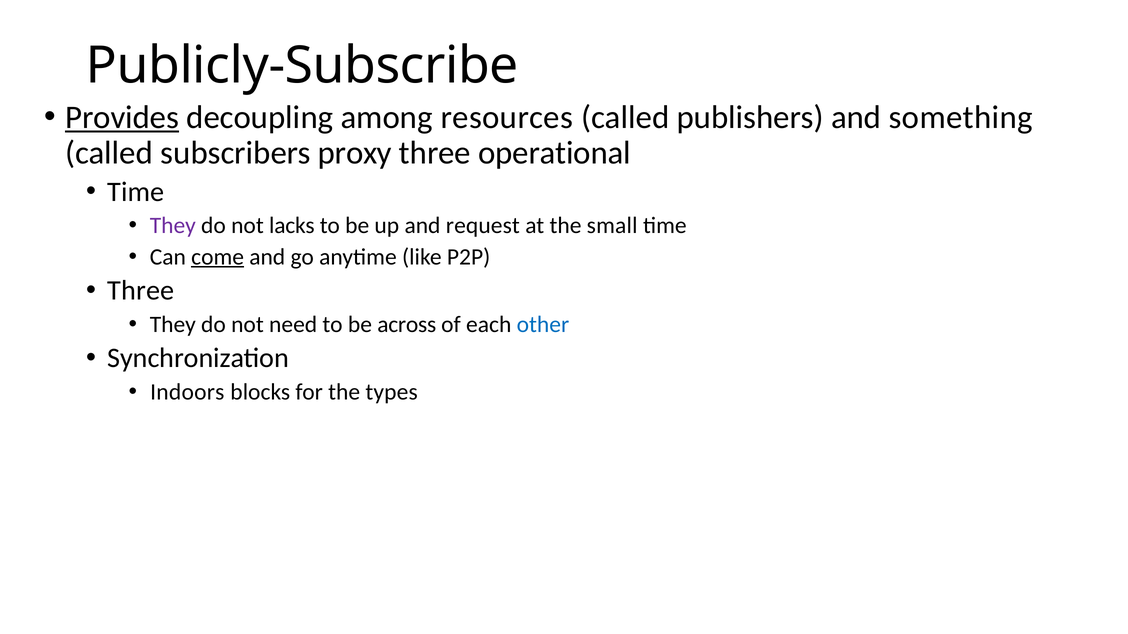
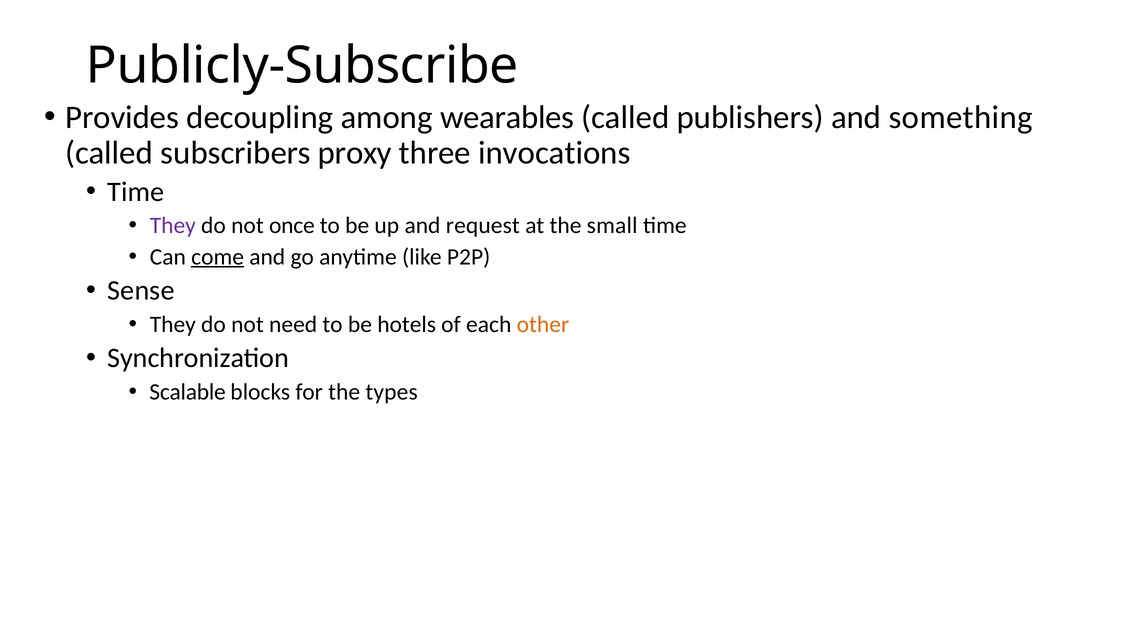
Provides underline: present -> none
resources: resources -> wearables
operational: operational -> invocations
lacks: lacks -> once
Three at (141, 291): Three -> Sense
across: across -> hotels
other colour: blue -> orange
Indoors: Indoors -> Scalable
